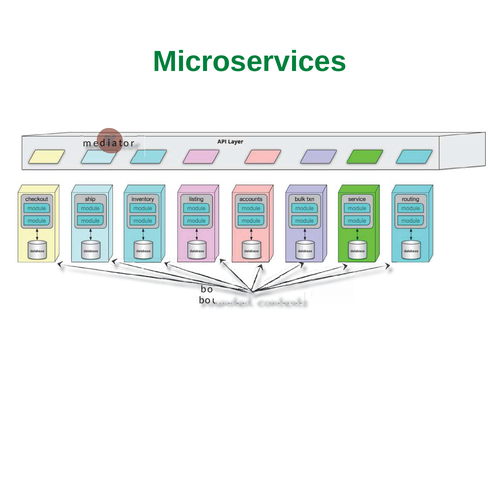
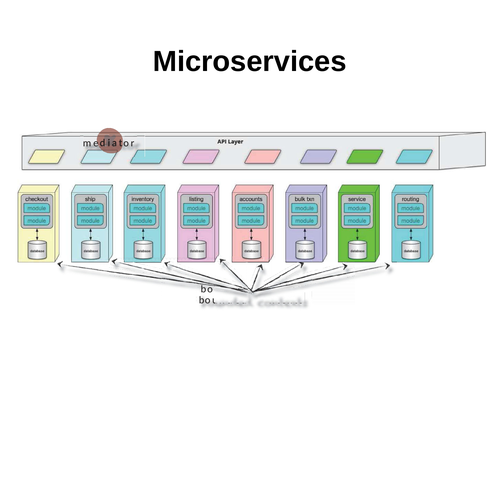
Microservices colour: green -> black
